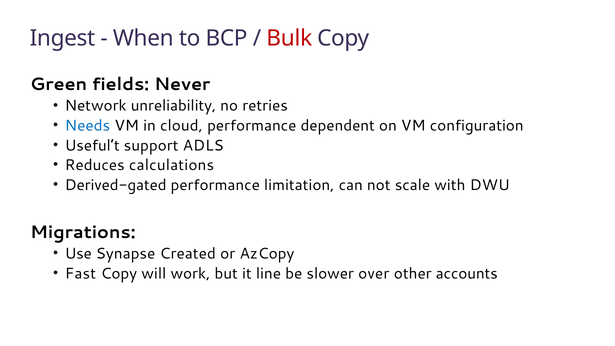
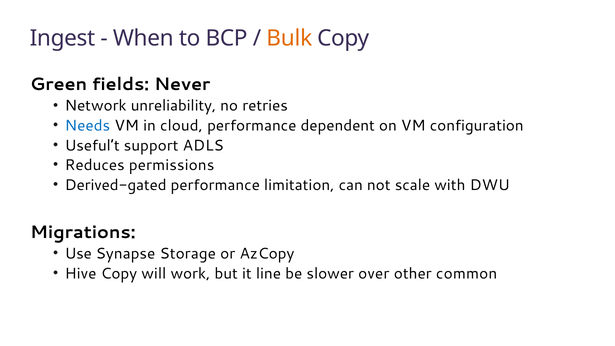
Bulk colour: red -> orange
calculations: calculations -> permissions
Created: Created -> Storage
Fast: Fast -> Hive
accounts: accounts -> common
